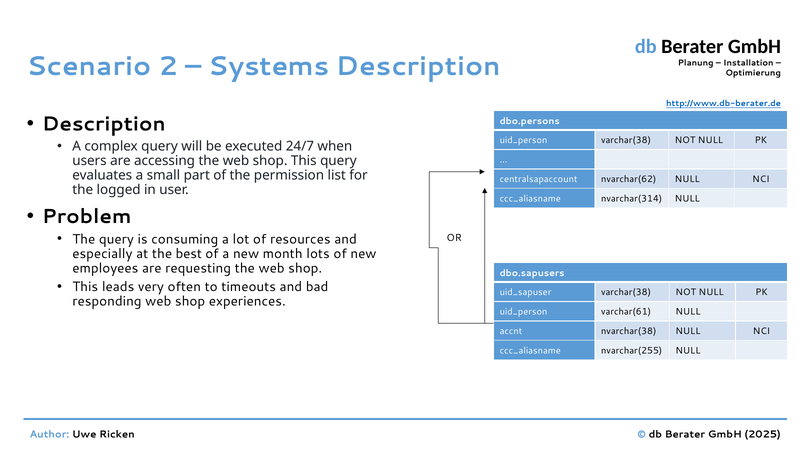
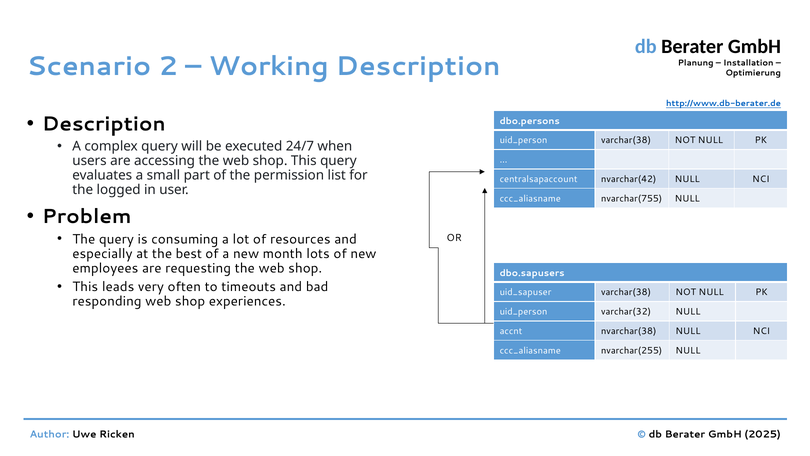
Systems: Systems -> Working
nvarchar(62: nvarchar(62 -> nvarchar(42
nvarchar(314: nvarchar(314 -> nvarchar(755
varchar(61: varchar(61 -> varchar(32
